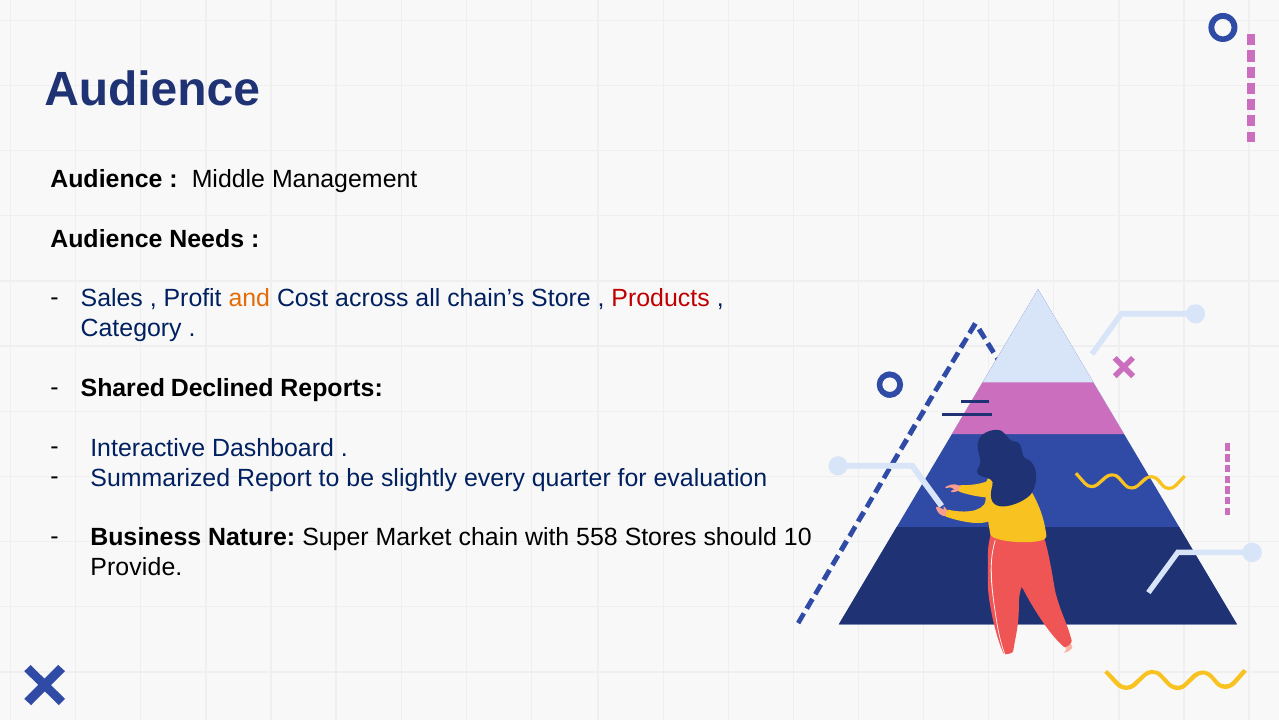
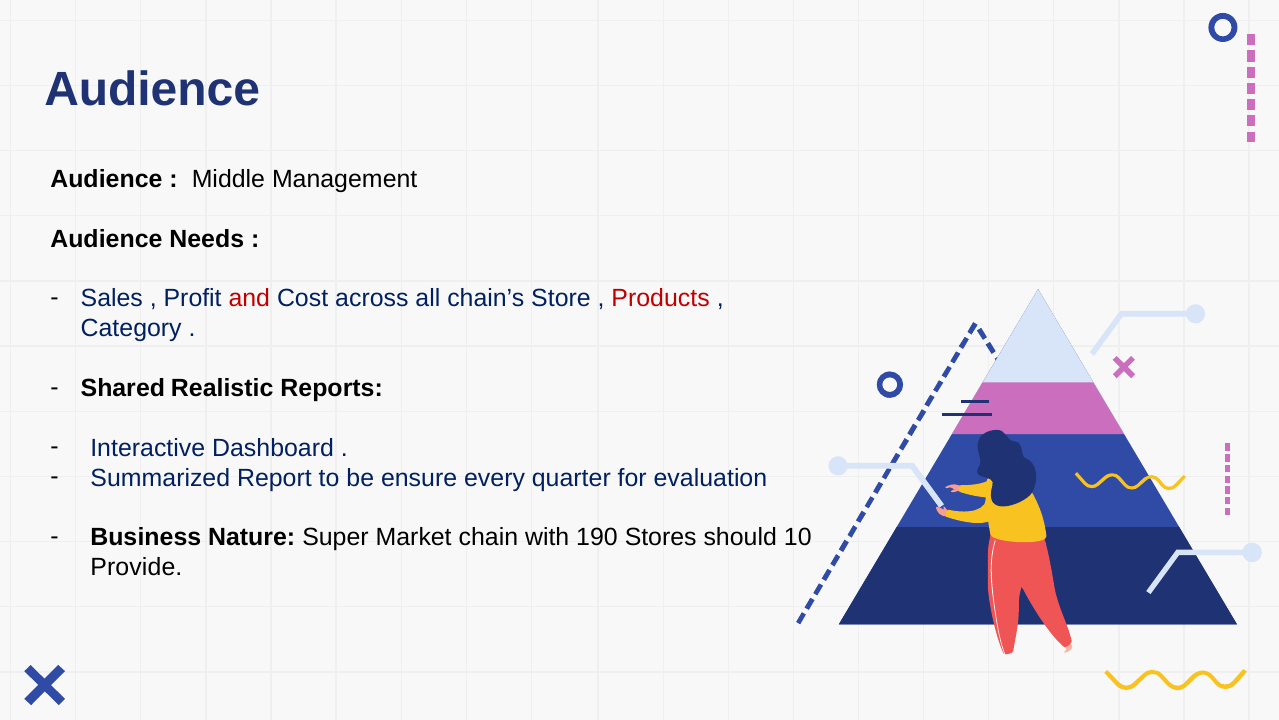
and colour: orange -> red
Declined: Declined -> Realistic
slightly: slightly -> ensure
558: 558 -> 190
